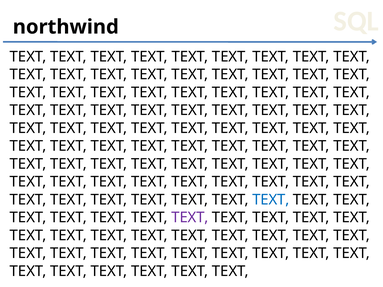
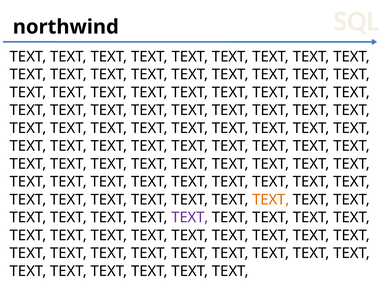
TEXT at (271, 200) colour: blue -> orange
